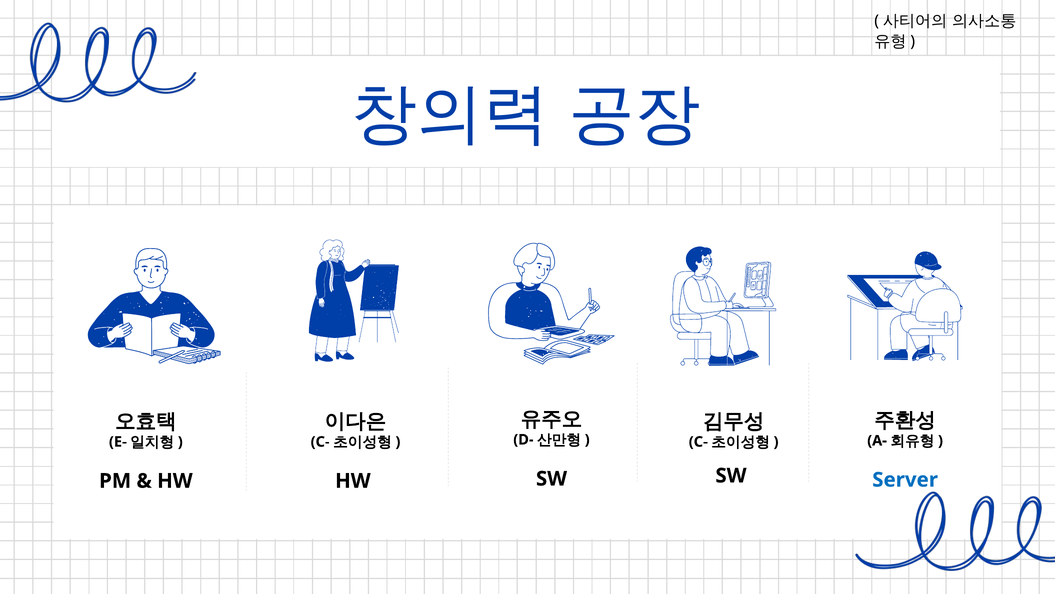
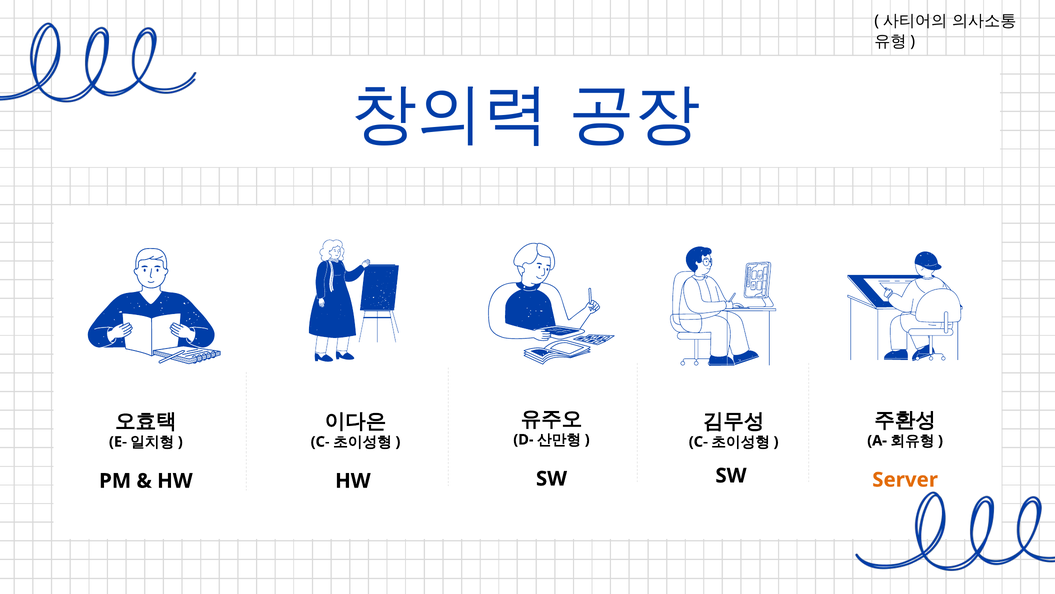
Server colour: blue -> orange
